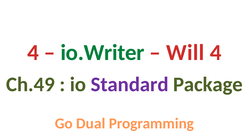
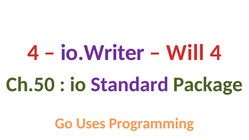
io.Writer colour: green -> purple
Ch.49: Ch.49 -> Ch.50
Dual: Dual -> Uses
